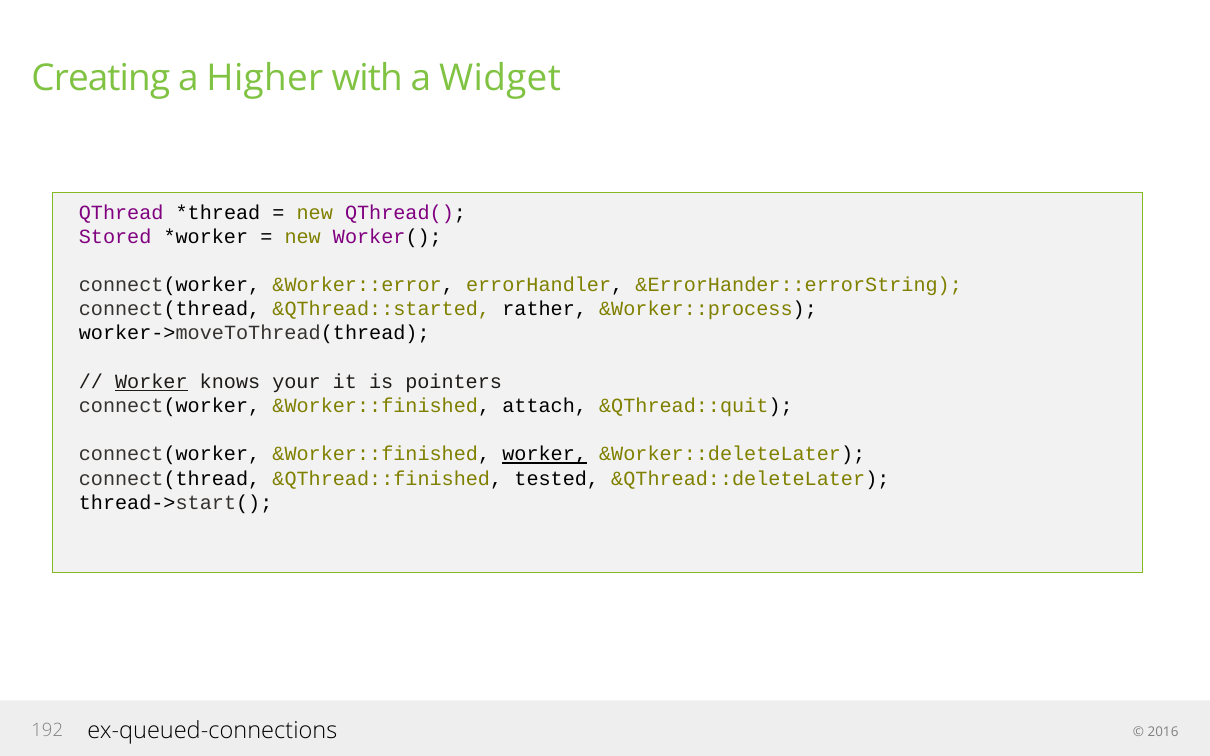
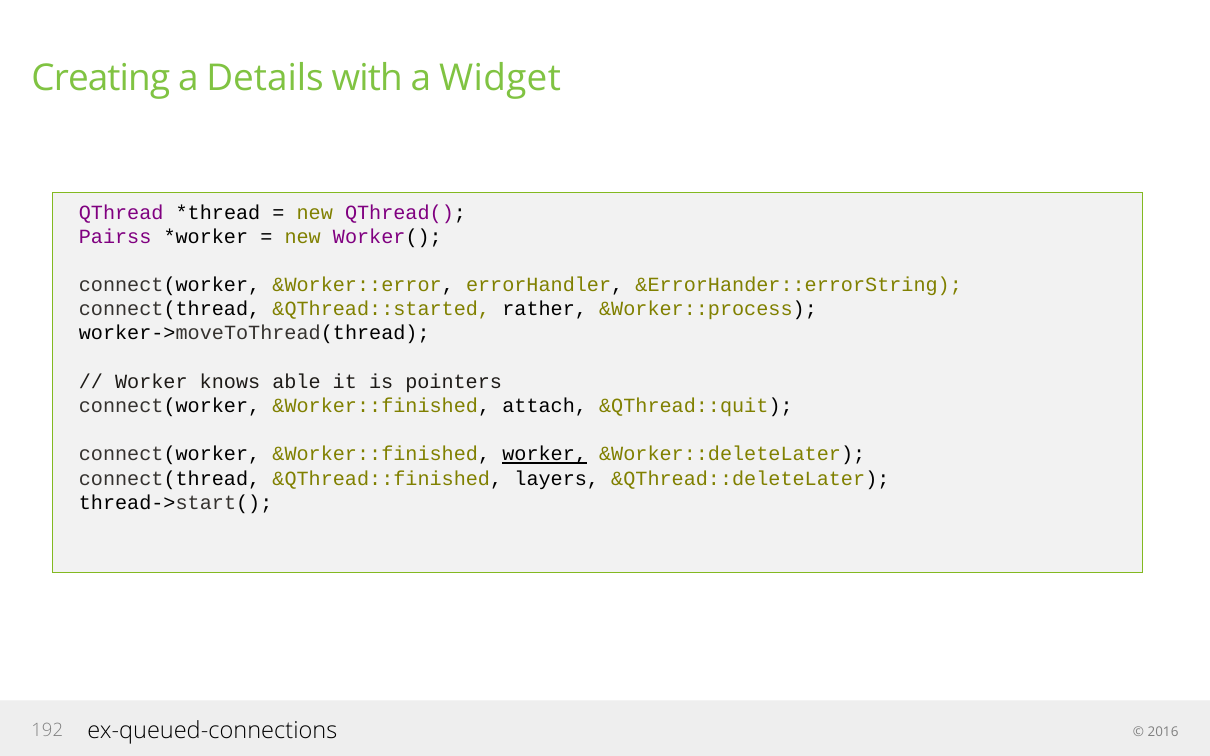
Higher: Higher -> Details
Stored: Stored -> Pairss
Worker at (151, 382) underline: present -> none
your: your -> able
tested: tested -> layers
